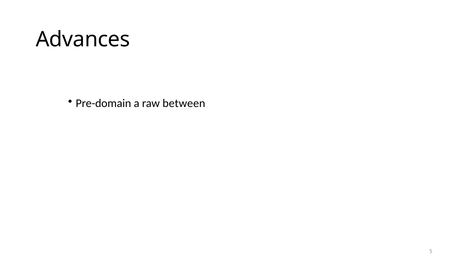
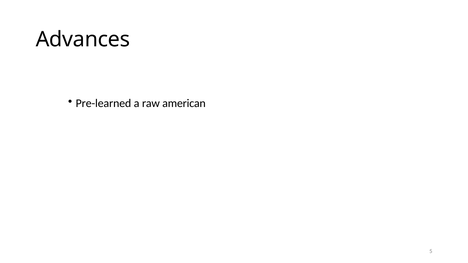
Pre-domain: Pre-domain -> Pre-learned
between: between -> american
